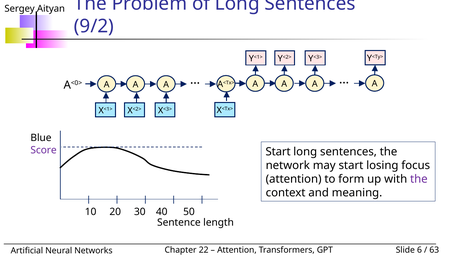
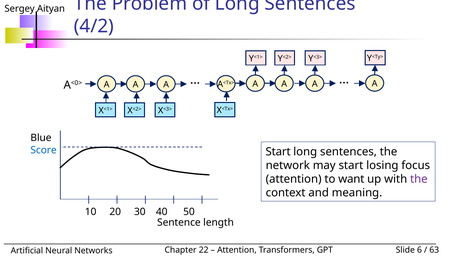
9/2: 9/2 -> 4/2
Score colour: purple -> blue
form: form -> want
